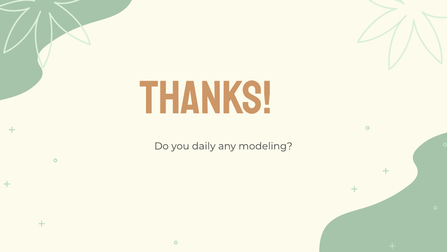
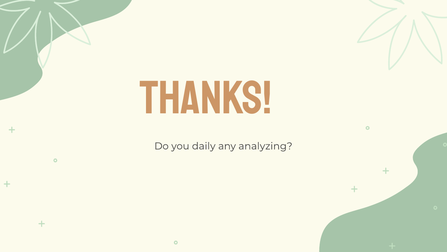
modeling: modeling -> analyzing
